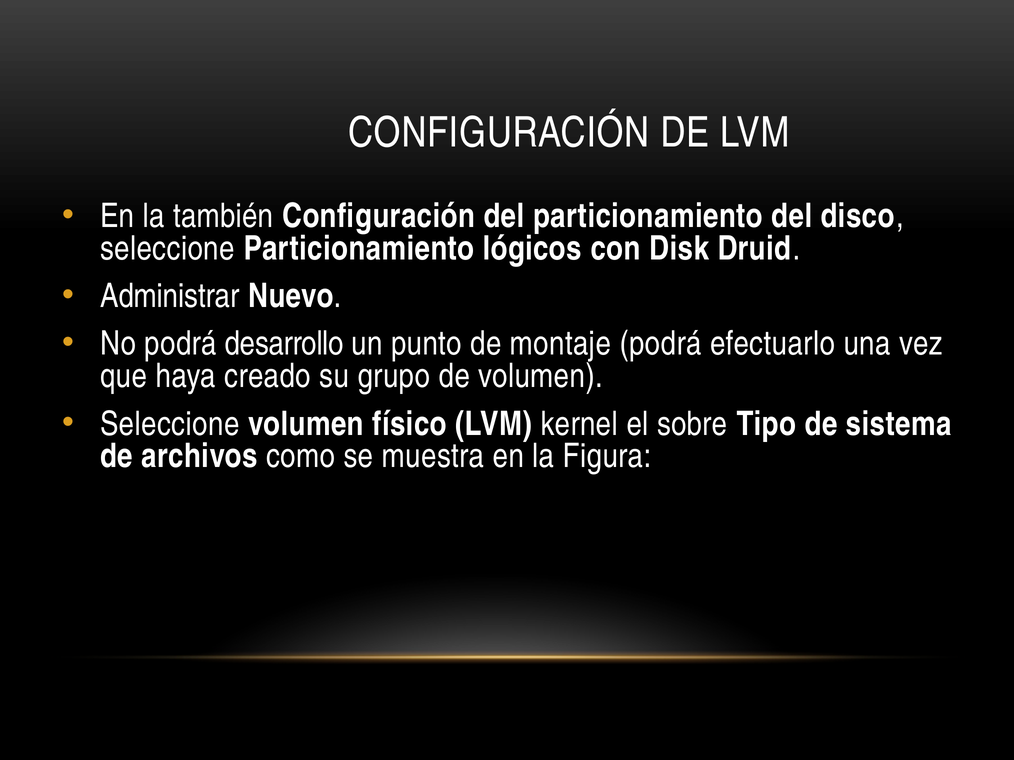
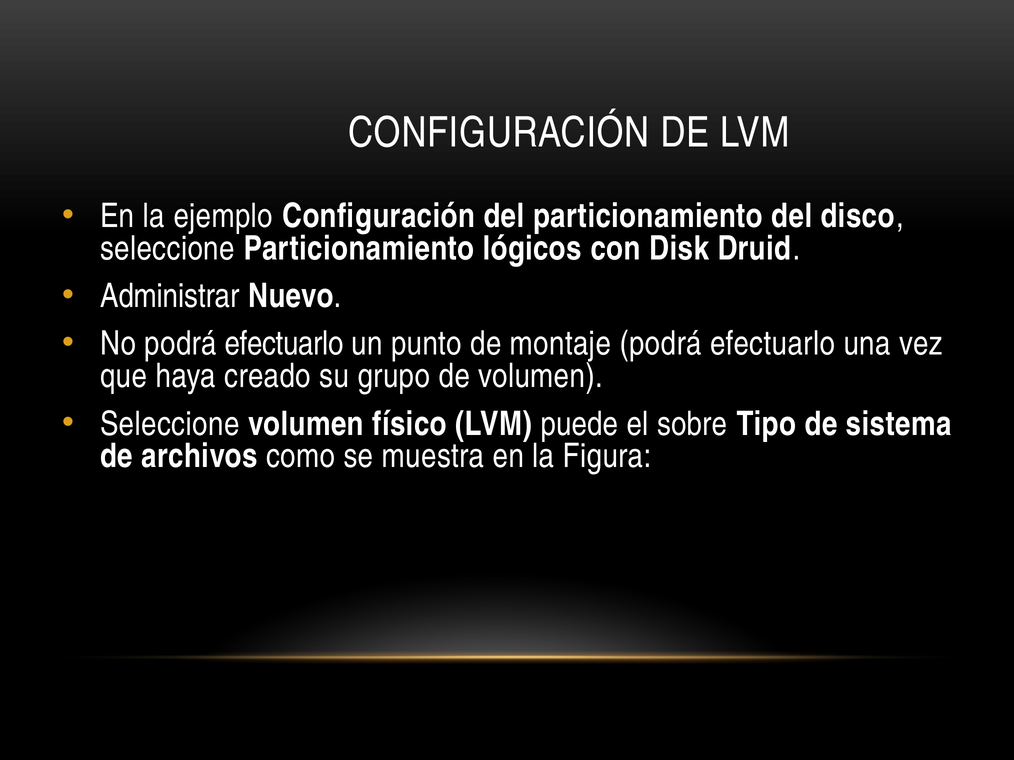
también: también -> ejemplo
No podrá desarrollo: desarrollo -> efectuarlo
kernel: kernel -> puede
